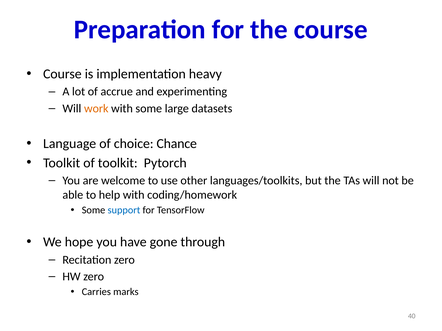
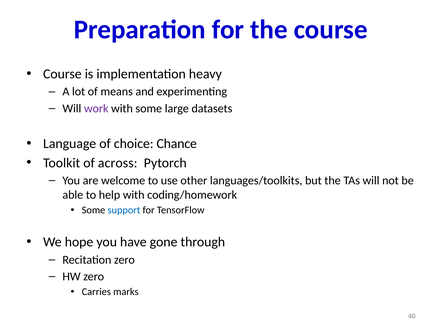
accrue: accrue -> means
work colour: orange -> purple
of toolkit: toolkit -> across
